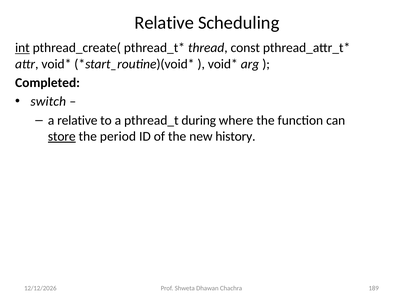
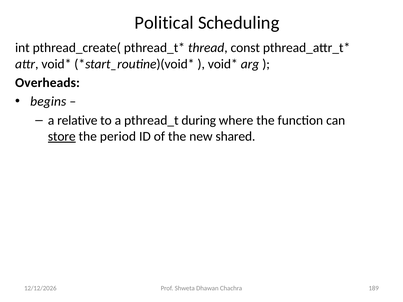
Relative at (164, 23): Relative -> Political
int underline: present -> none
Completed: Completed -> Overheads
switch: switch -> begins
history: history -> shared
